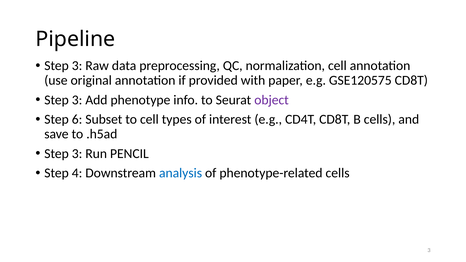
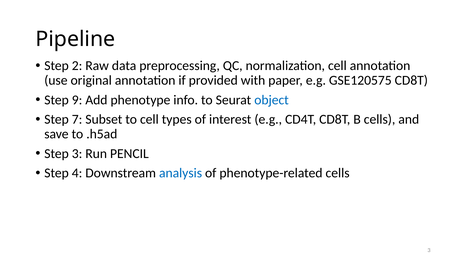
3 at (77, 66): 3 -> 2
3 at (77, 100): 3 -> 9
object colour: purple -> blue
6: 6 -> 7
